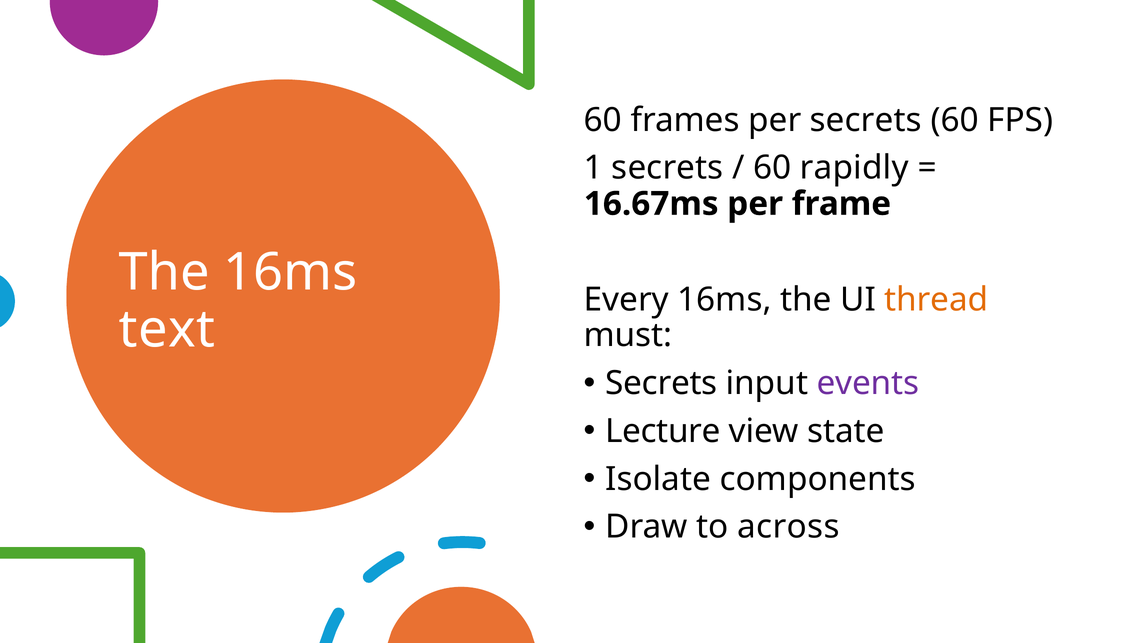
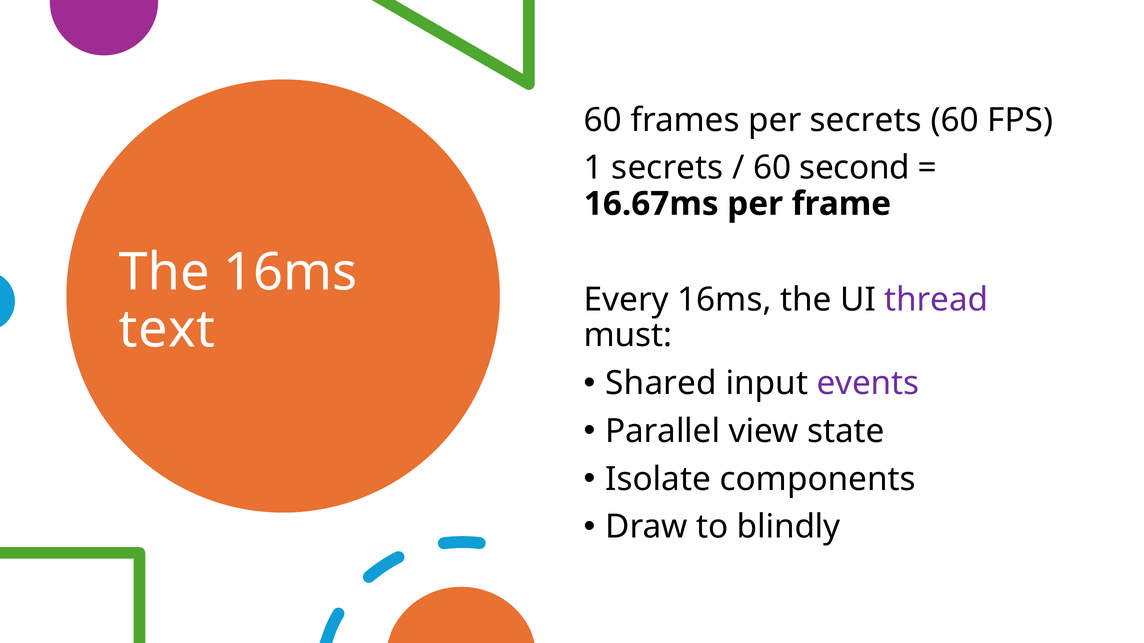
rapidly: rapidly -> second
thread colour: orange -> purple
Secrets at (661, 384): Secrets -> Shared
Lecture: Lecture -> Parallel
across: across -> blindly
